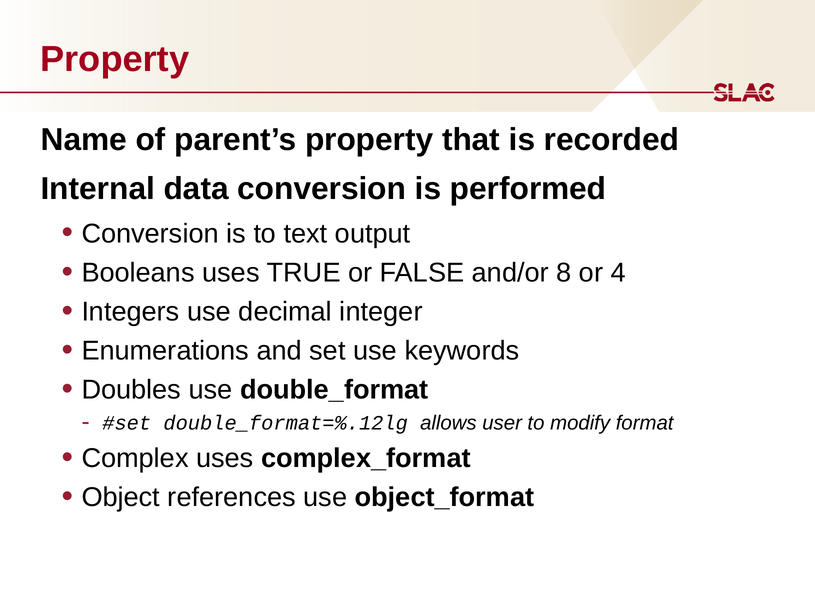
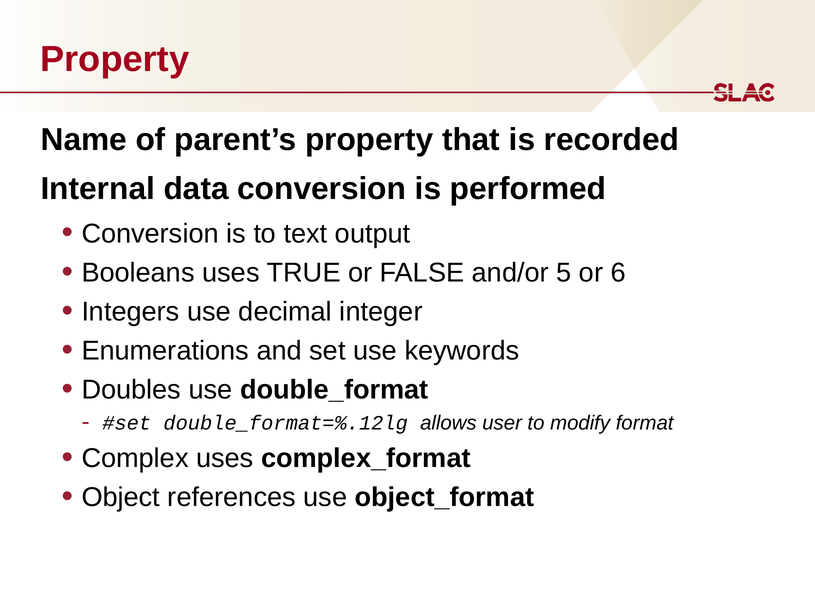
8: 8 -> 5
4: 4 -> 6
